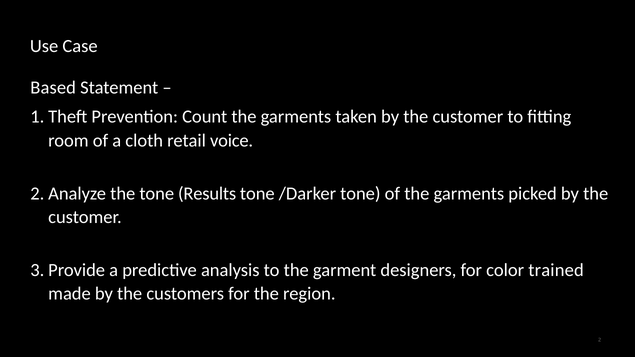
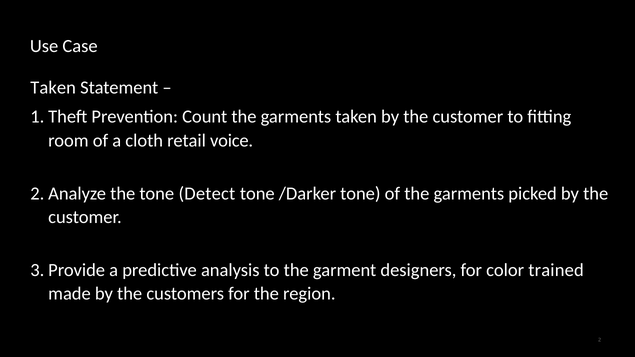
Based at (53, 88): Based -> Taken
Results: Results -> Detect
